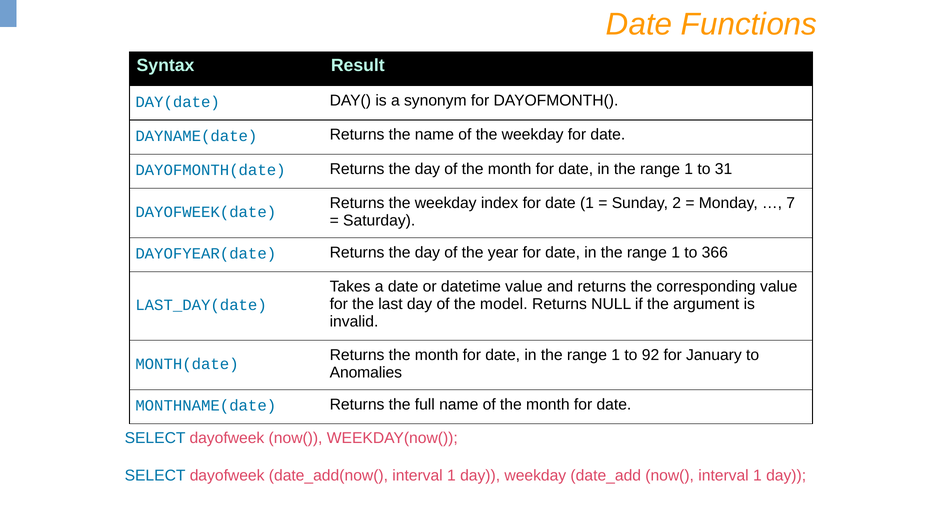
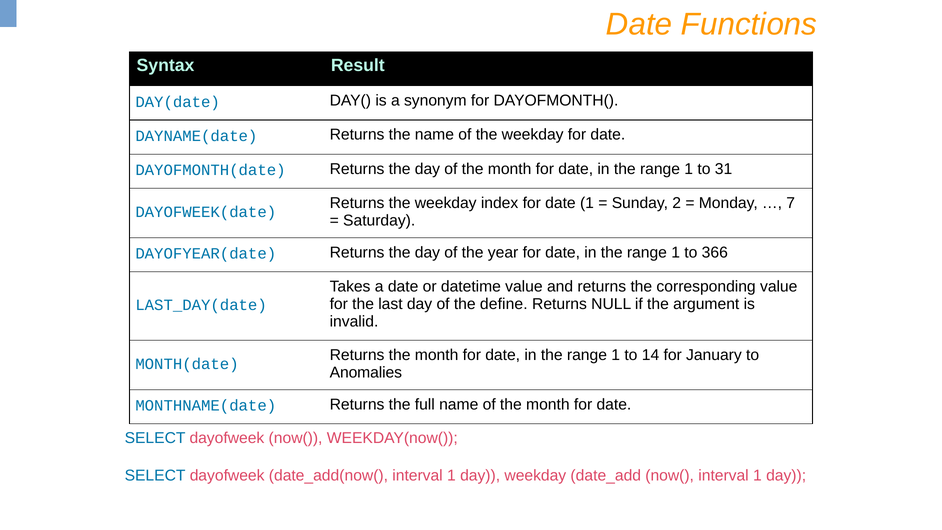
model: model -> define
92: 92 -> 14
